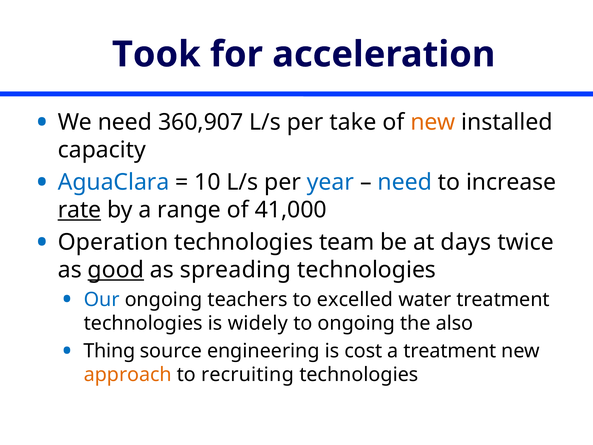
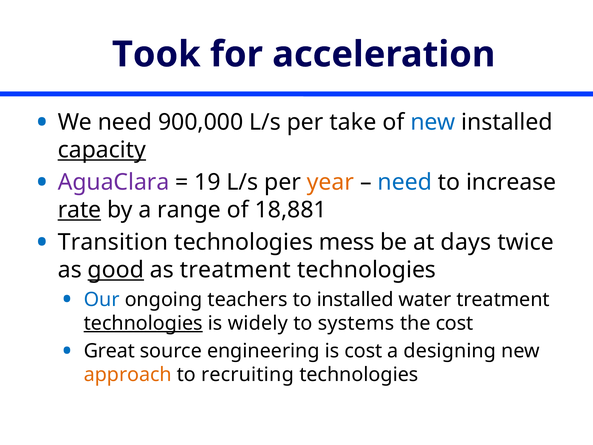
360,907: 360,907 -> 900,000
new at (433, 122) colour: orange -> blue
capacity underline: none -> present
AguaClara colour: blue -> purple
10: 10 -> 19
year colour: blue -> orange
41,000: 41,000 -> 18,881
Operation: Operation -> Transition
team: team -> mess
as spreading: spreading -> treatment
to excelled: excelled -> installed
technologies at (143, 323) underline: none -> present
to ongoing: ongoing -> systems
the also: also -> cost
Thing: Thing -> Great
a treatment: treatment -> designing
